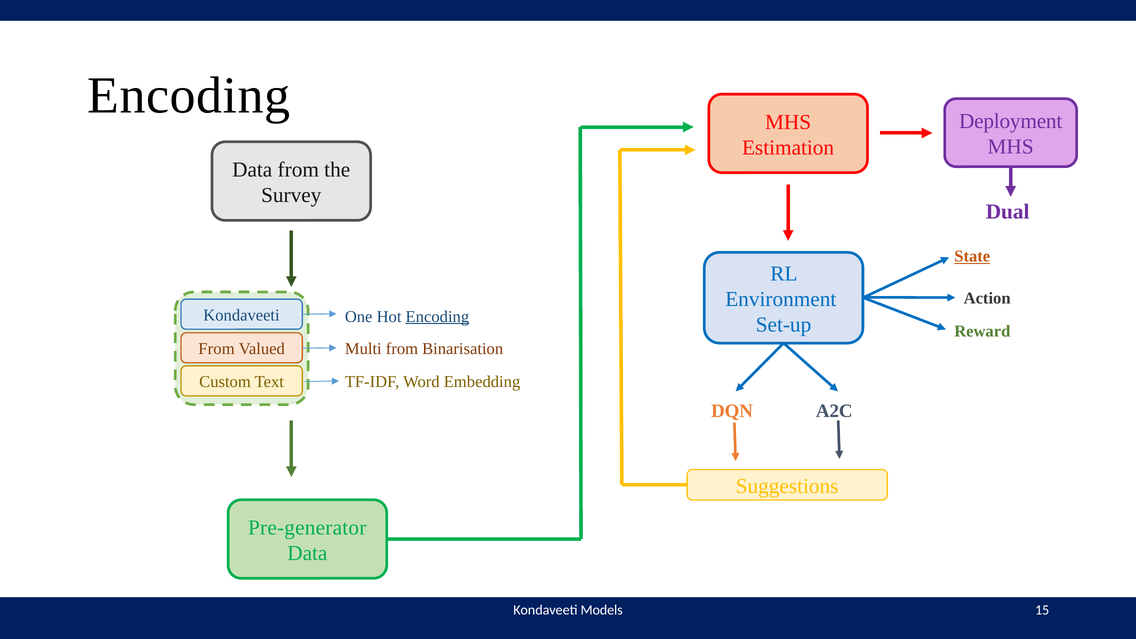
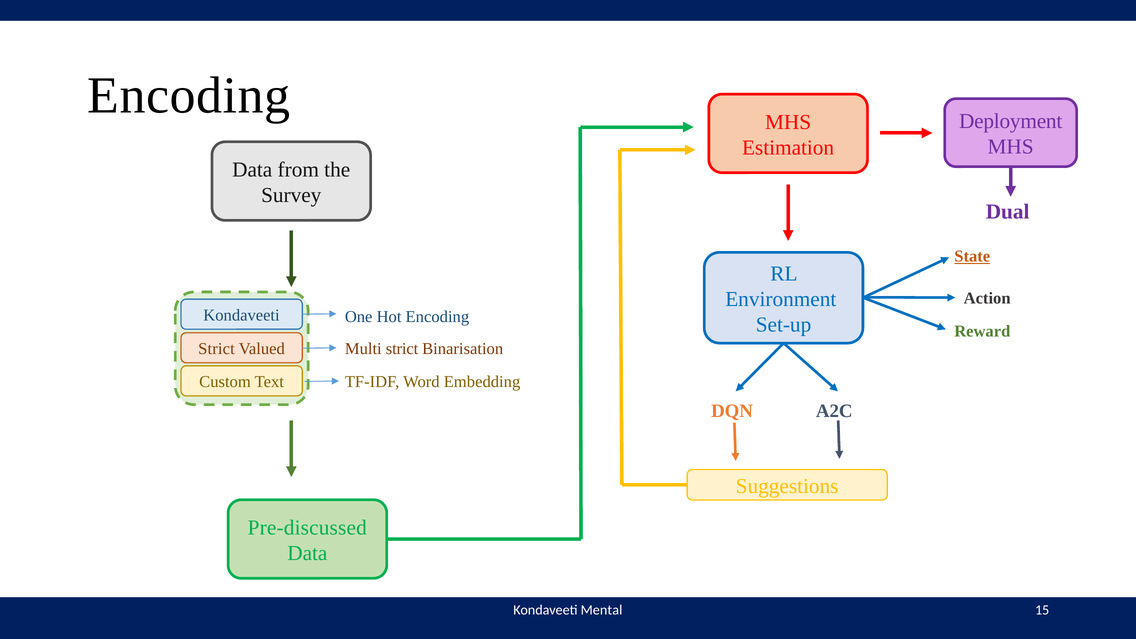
Encoding at (437, 317) underline: present -> none
Multi from: from -> strict
From at (216, 349): From -> Strict
Pre-generator: Pre-generator -> Pre-discussed
Models: Models -> Mental
